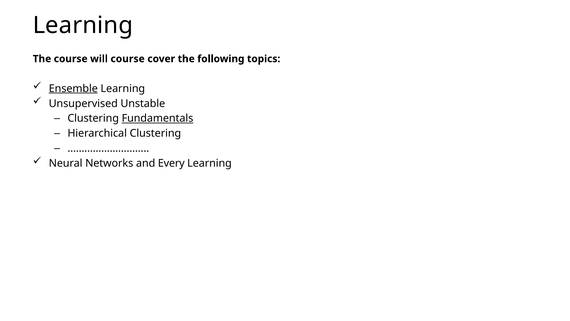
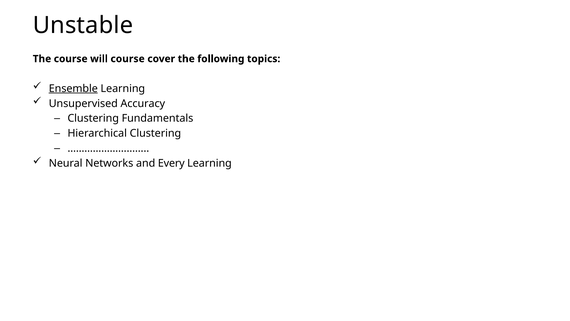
Learning at (83, 25): Learning -> Unstable
Unstable: Unstable -> Accuracy
Fundamentals underline: present -> none
